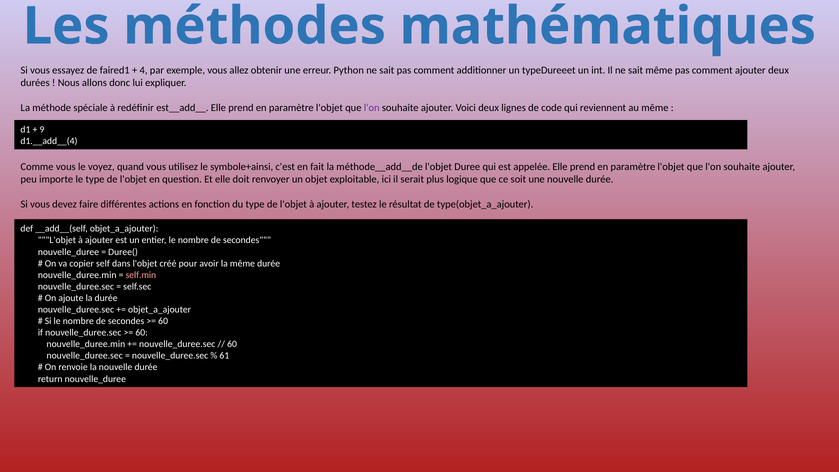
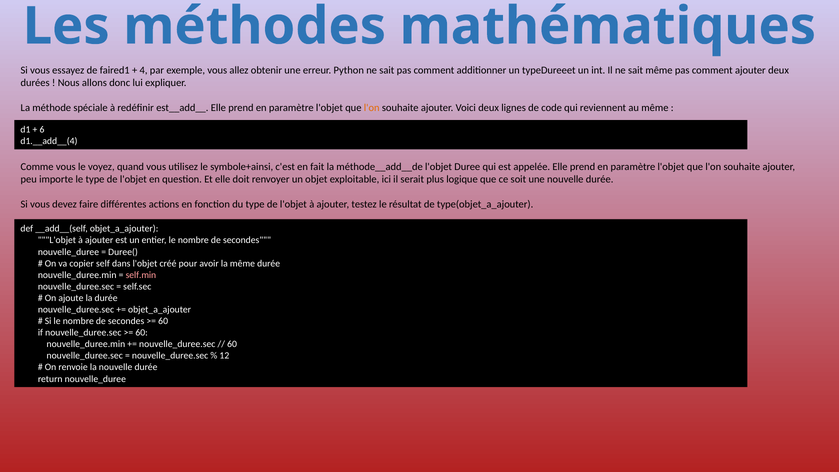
l'on at (372, 108) colour: purple -> orange
9: 9 -> 6
61: 61 -> 12
